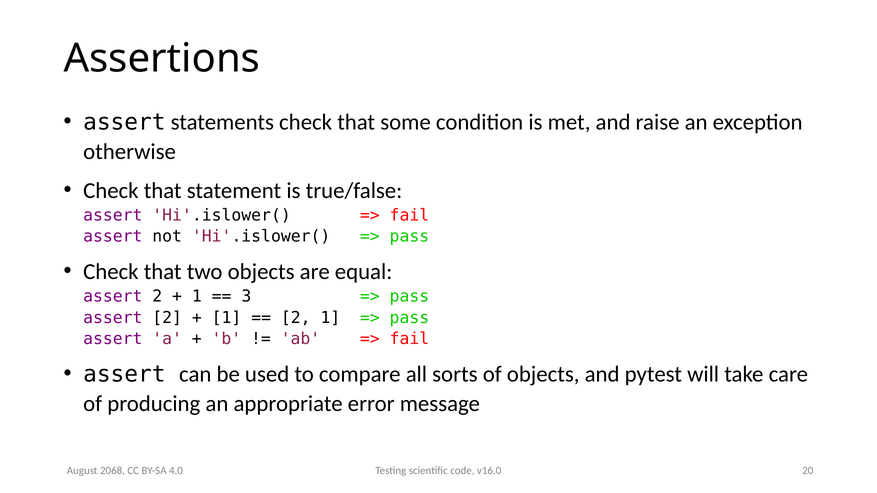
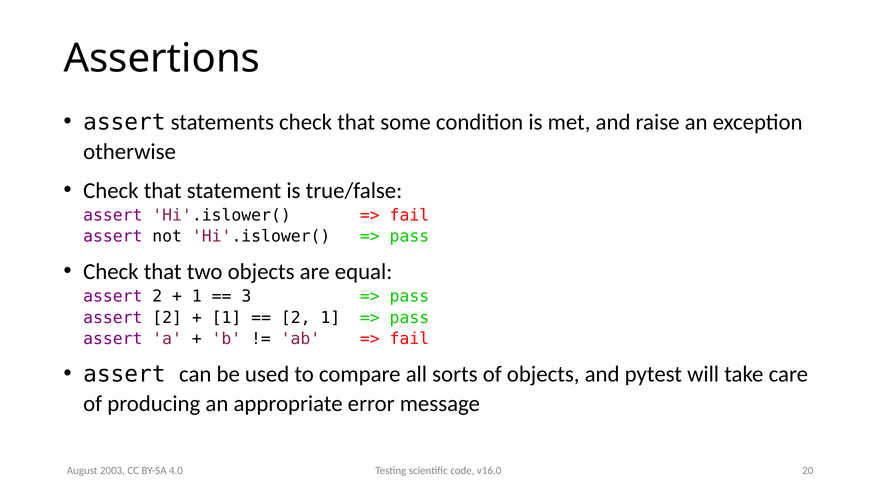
2068: 2068 -> 2003
